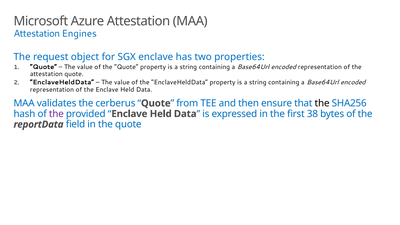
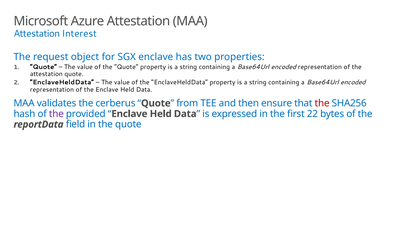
Engines: Engines -> Interest
the at (322, 103) colour: black -> red
38: 38 -> 22
